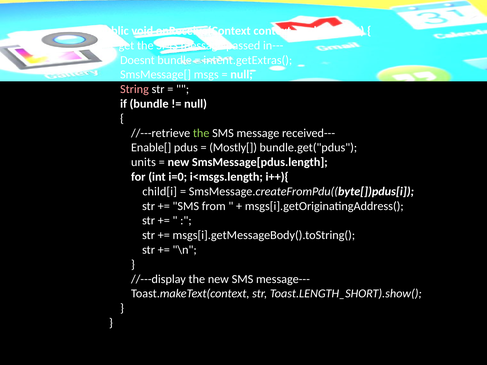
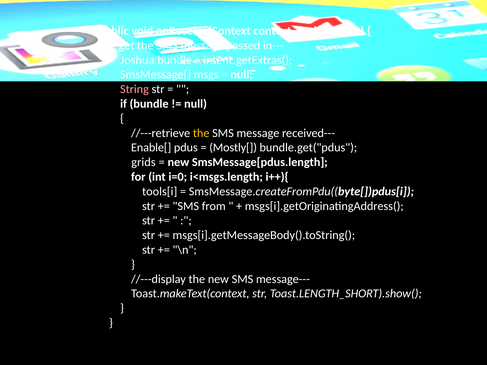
Doesnt: Doesnt -> Joshua
the at (201, 133) colour: light green -> yellow
units: units -> grids
child[i: child[i -> tools[i
